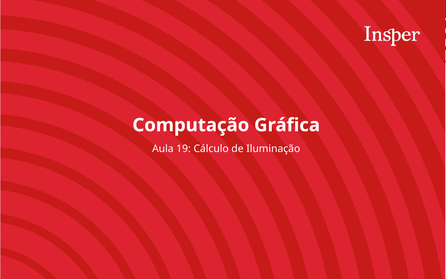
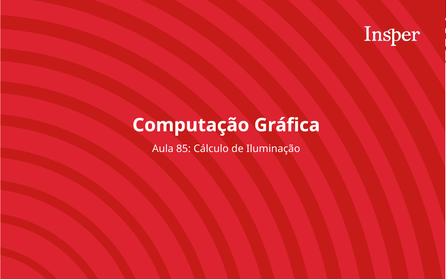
19: 19 -> 85
